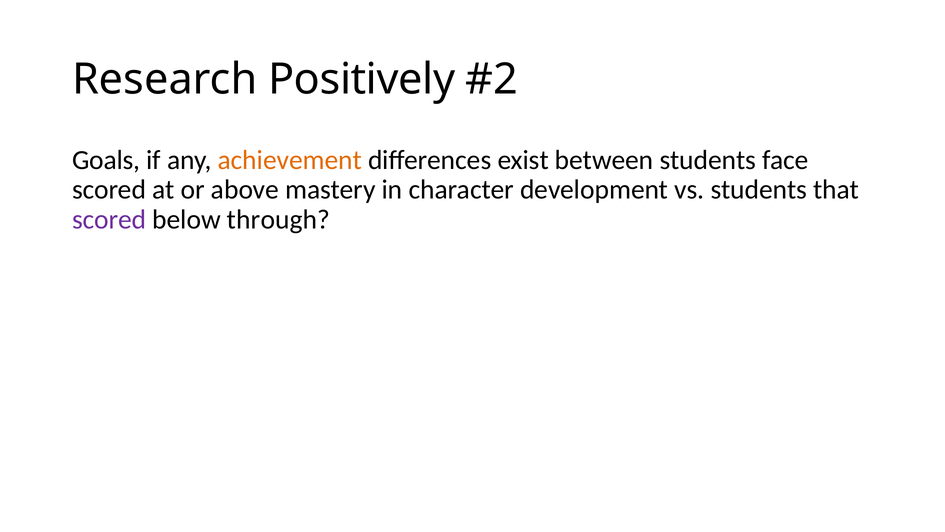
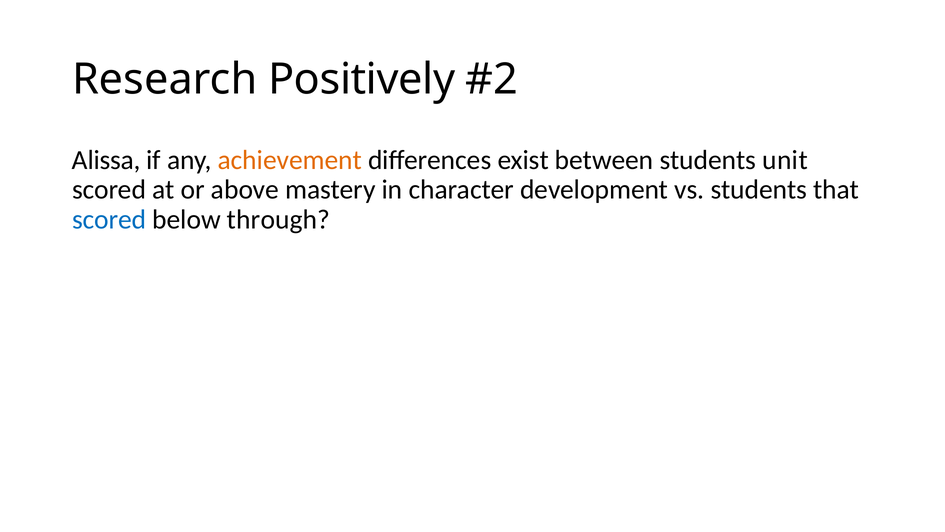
Goals: Goals -> Alissa
face: face -> unit
scored at (109, 219) colour: purple -> blue
